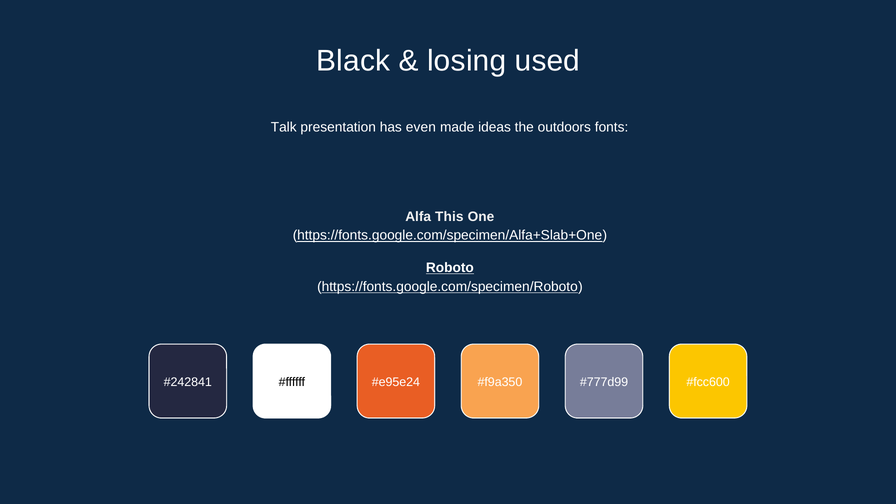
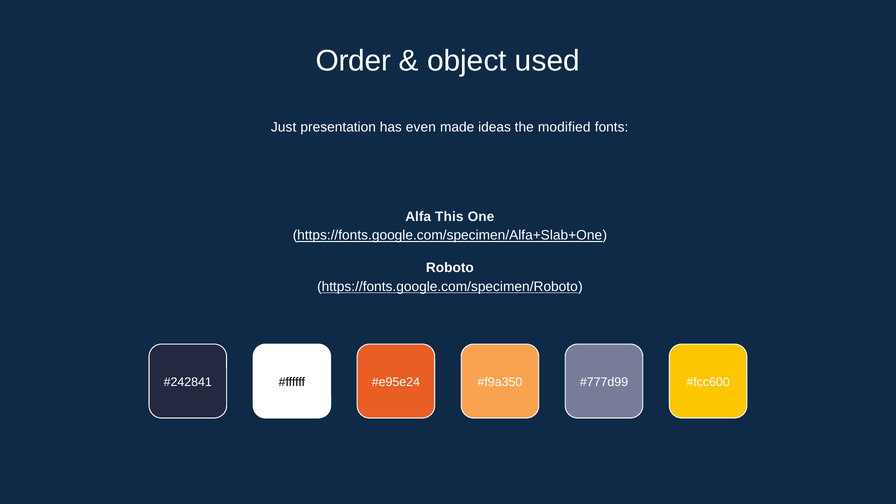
Black: Black -> Order
losing: losing -> object
Talk: Talk -> Just
outdoors: outdoors -> modified
Roboto underline: present -> none
